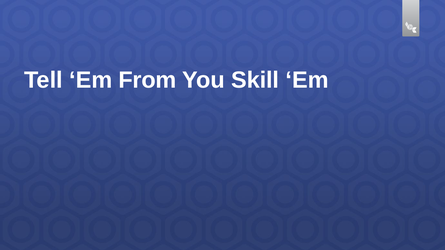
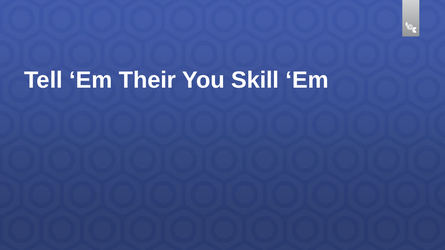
From: From -> Their
